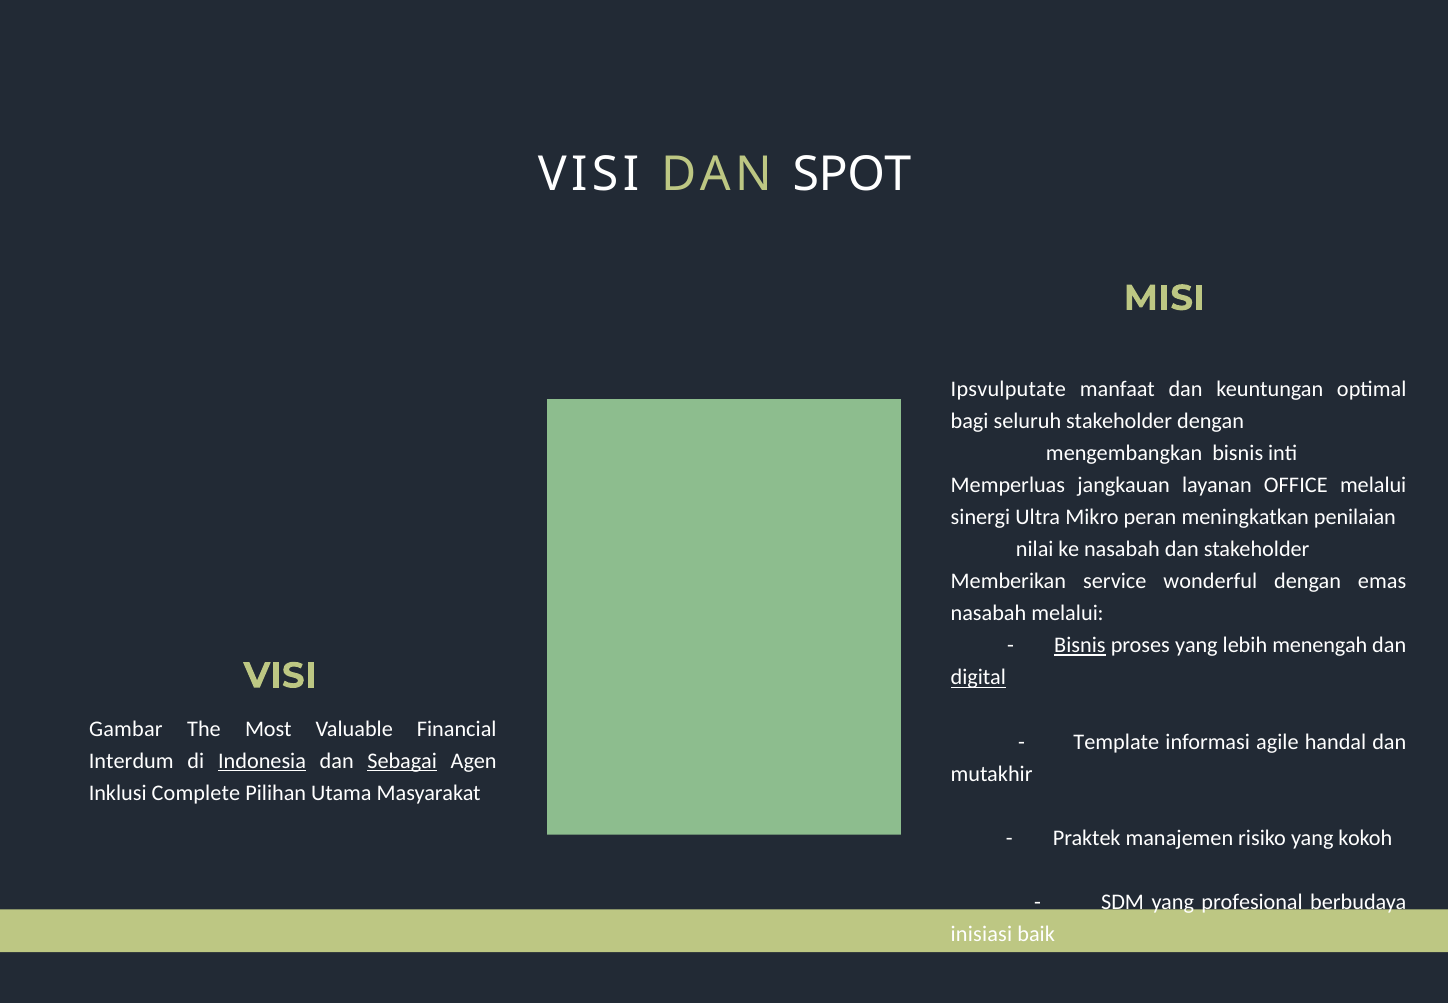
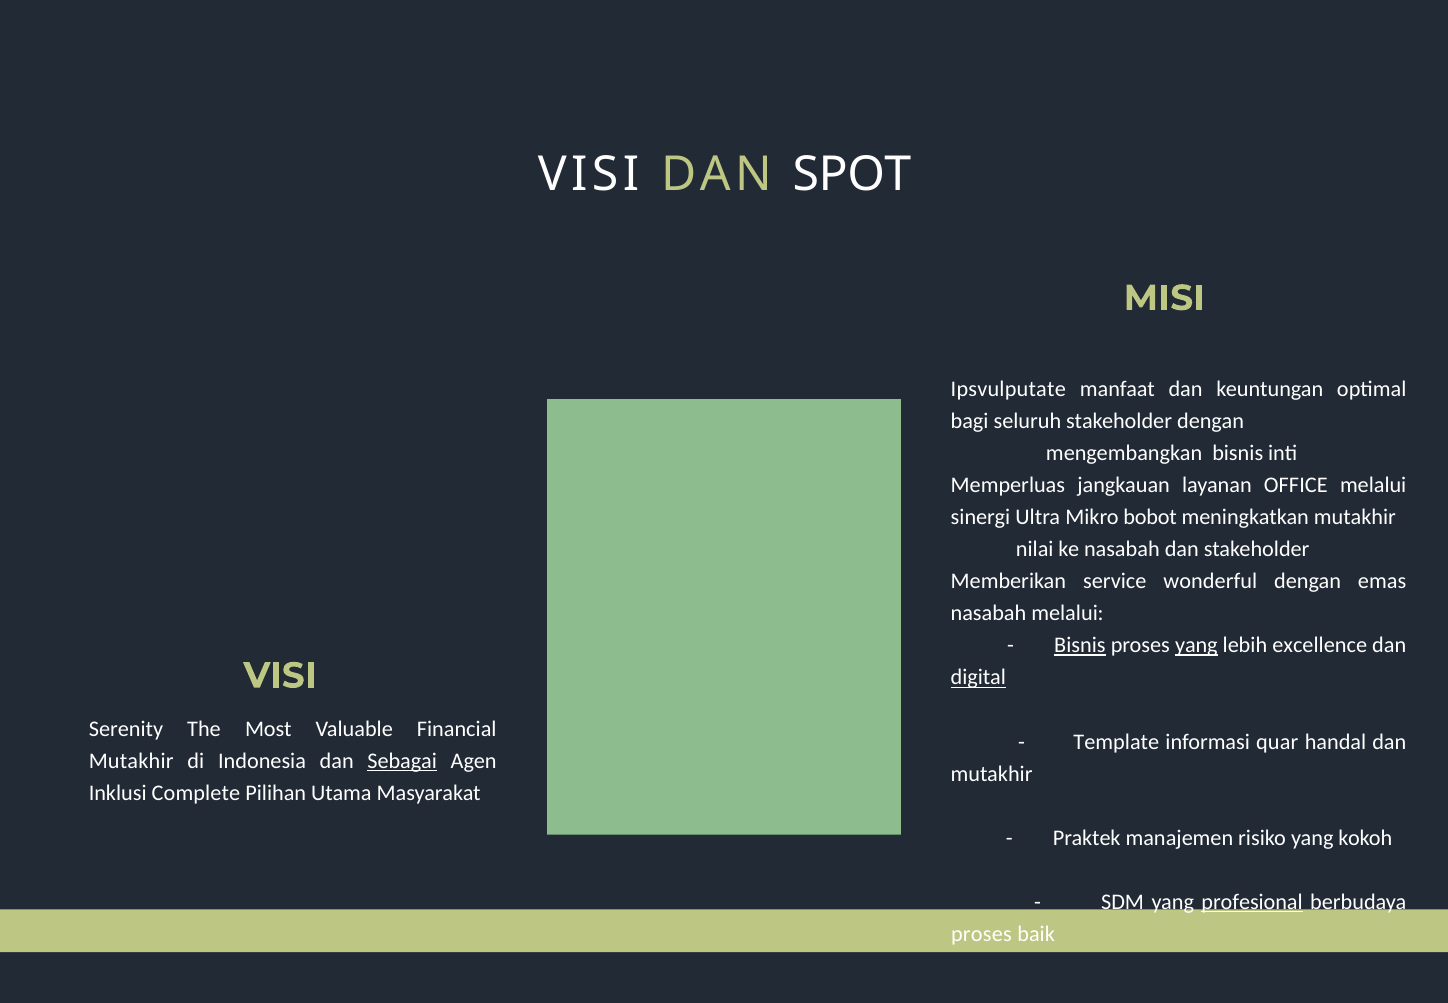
peran: peran -> bobot
meningkatkan penilaian: penilaian -> mutakhir
yang at (1196, 645) underline: none -> present
menengah: menengah -> excellence
Gambar: Gambar -> Serenity
agile: agile -> quar
Interdum at (131, 761): Interdum -> Mutakhir
Indonesia underline: present -> none
profesional underline: none -> present
inisiasi at (981, 934): inisiasi -> proses
